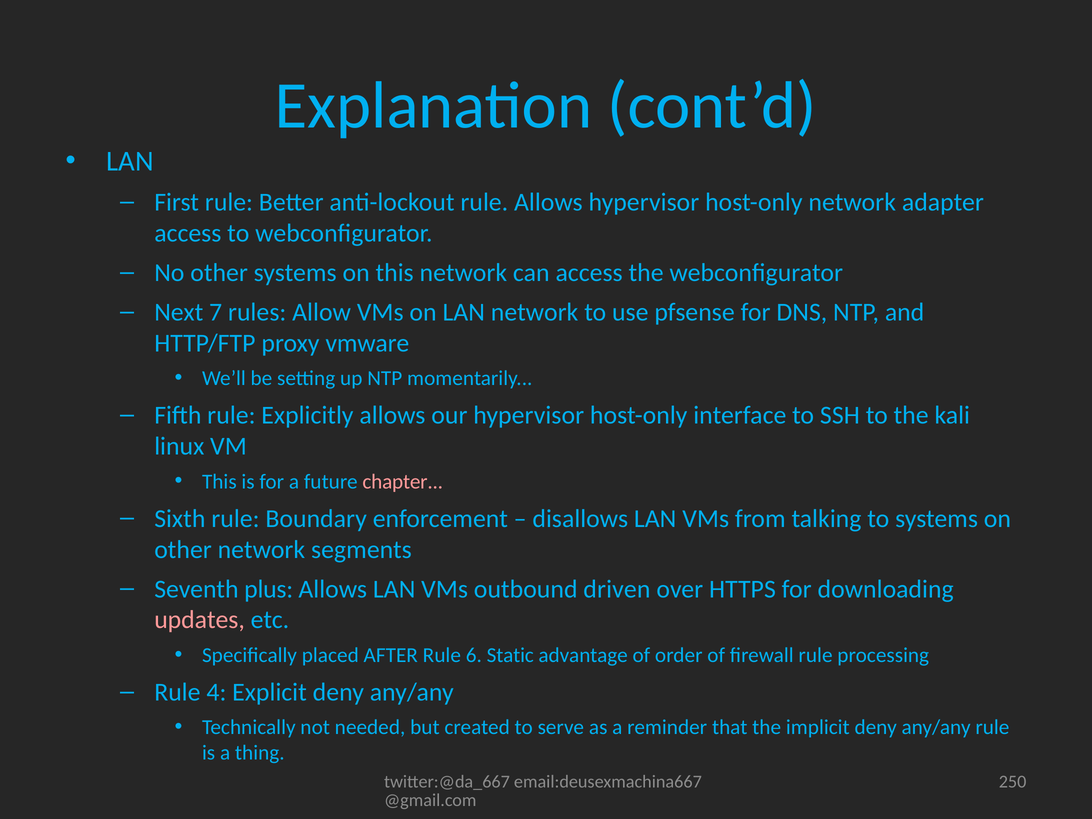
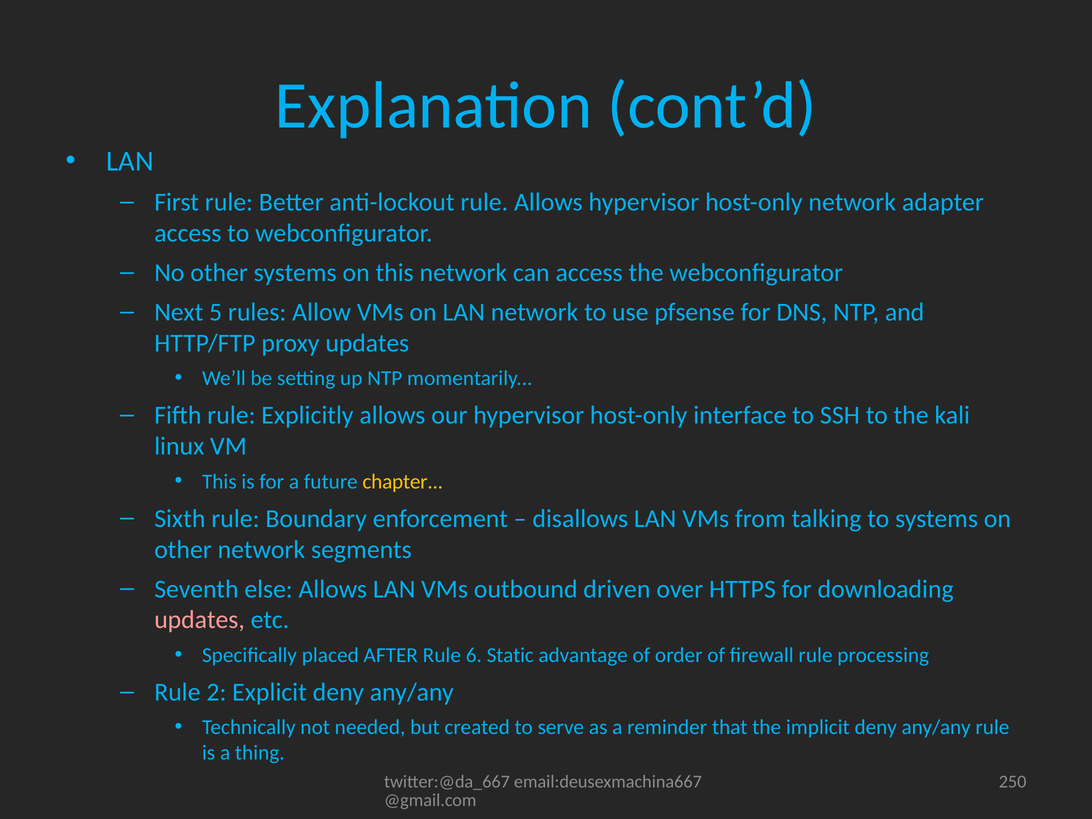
7: 7 -> 5
proxy vmware: vmware -> updates
chapter colour: pink -> yellow
plus: plus -> else
4: 4 -> 2
